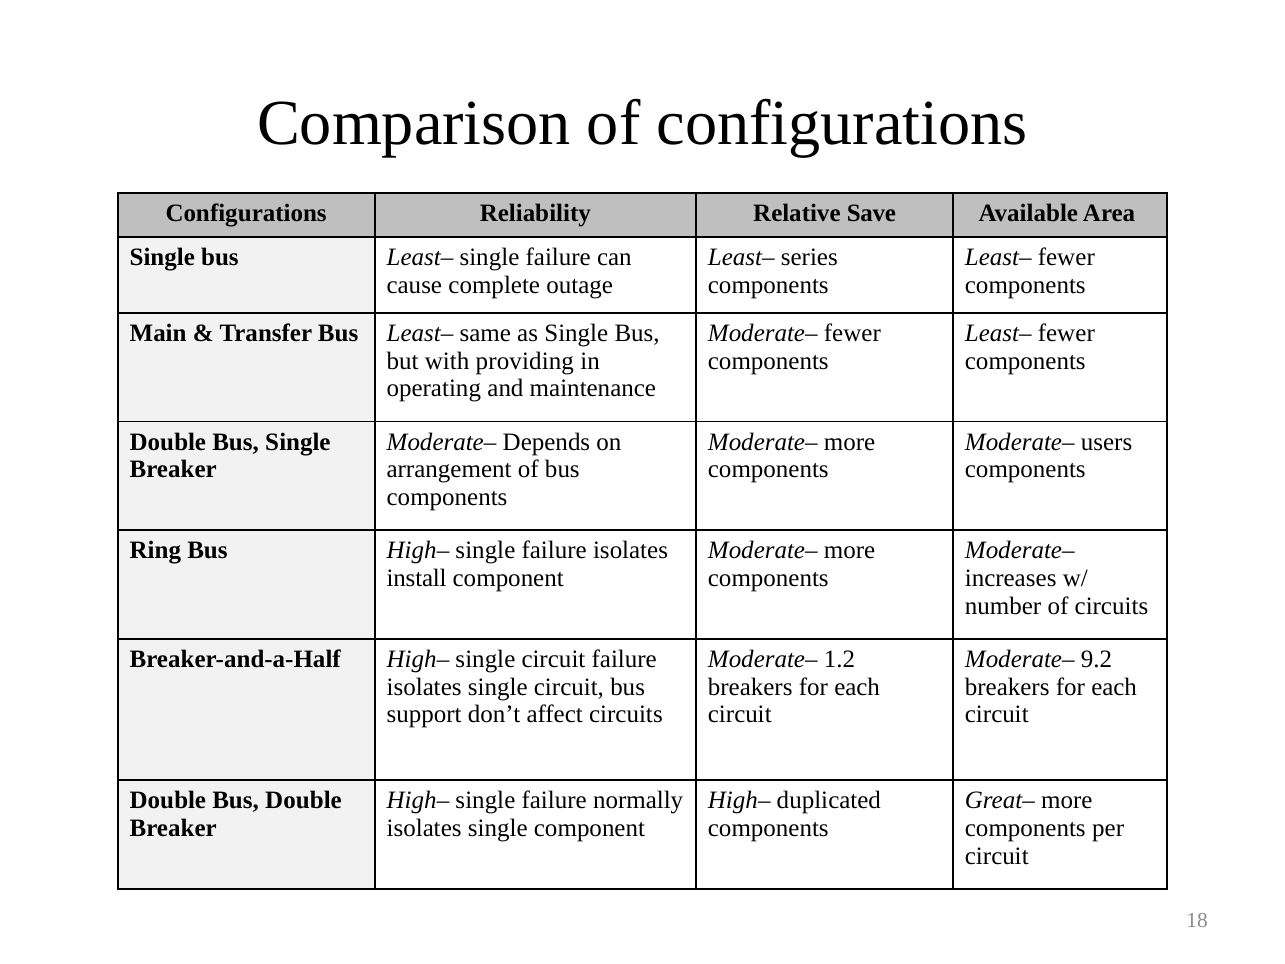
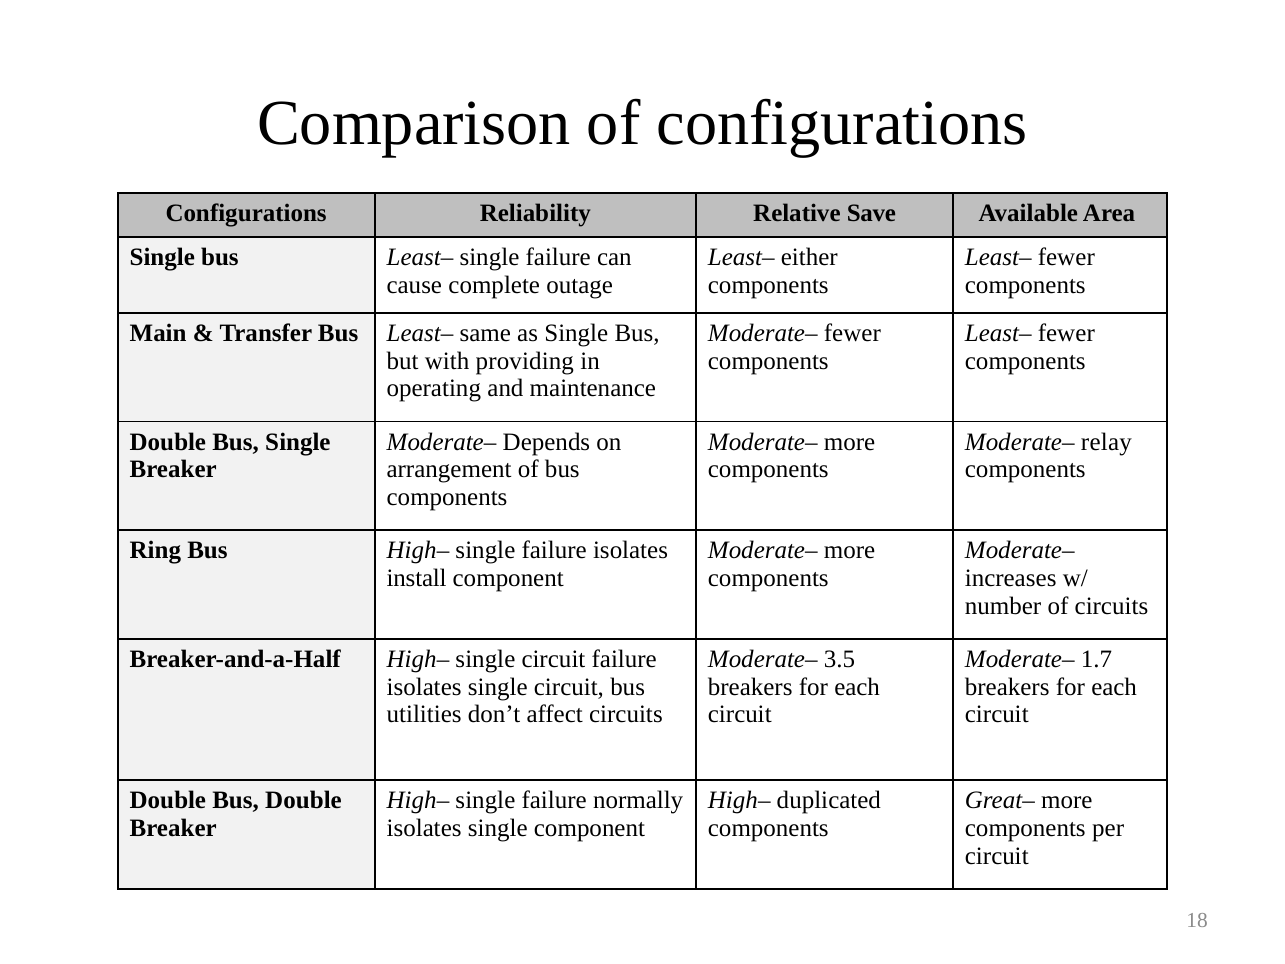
series: series -> either
users: users -> relay
1.2: 1.2 -> 3.5
9.2: 9.2 -> 1.7
support: support -> utilities
